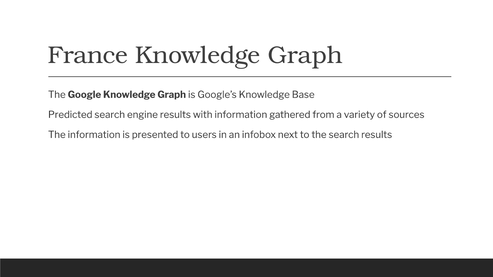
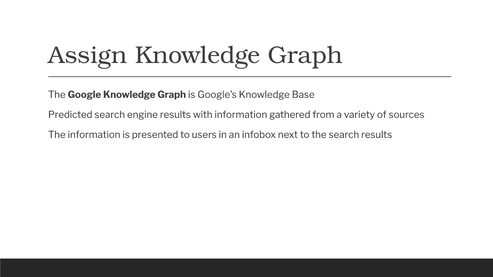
France: France -> Assign
